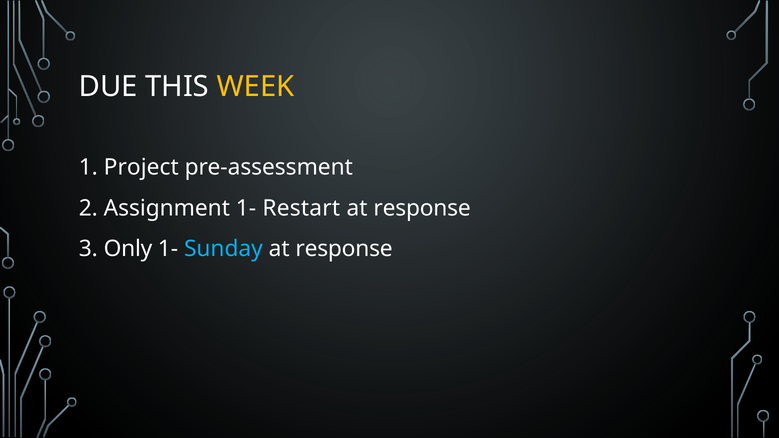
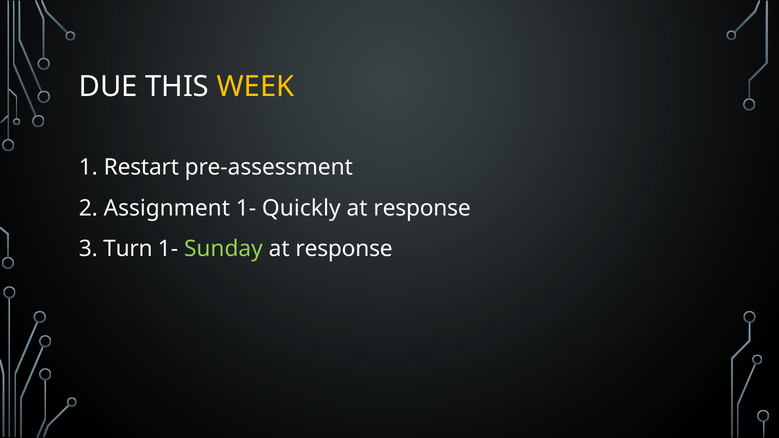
Project: Project -> Restart
Restart: Restart -> Quickly
Only: Only -> Turn
Sunday colour: light blue -> light green
